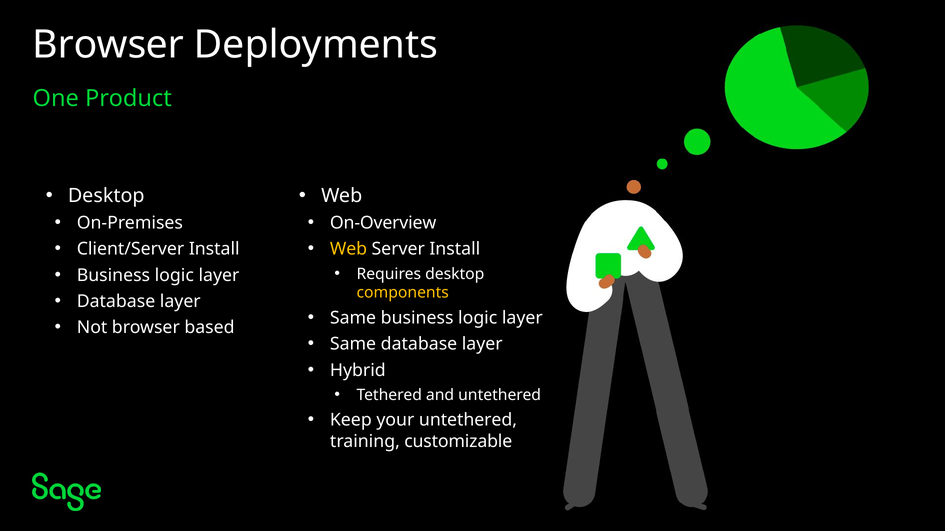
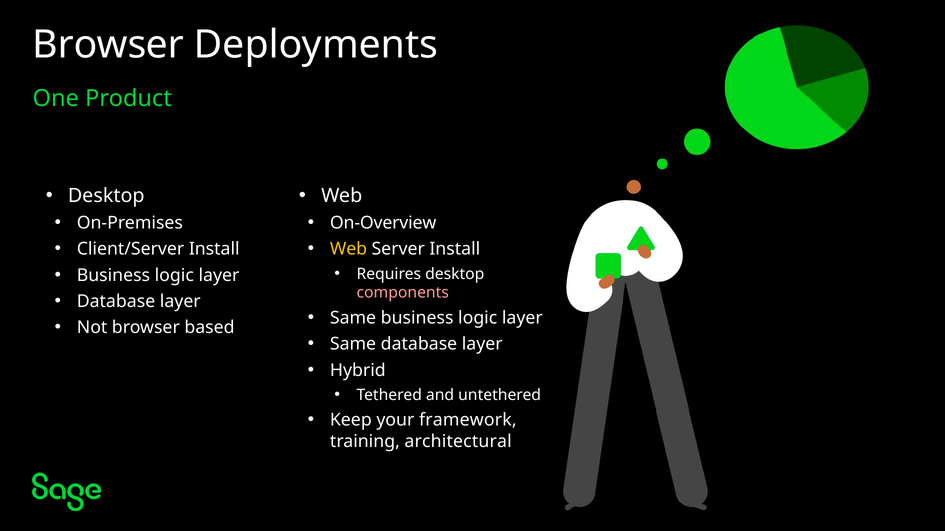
components colour: yellow -> pink
your untethered: untethered -> framework
customizable: customizable -> architectural
